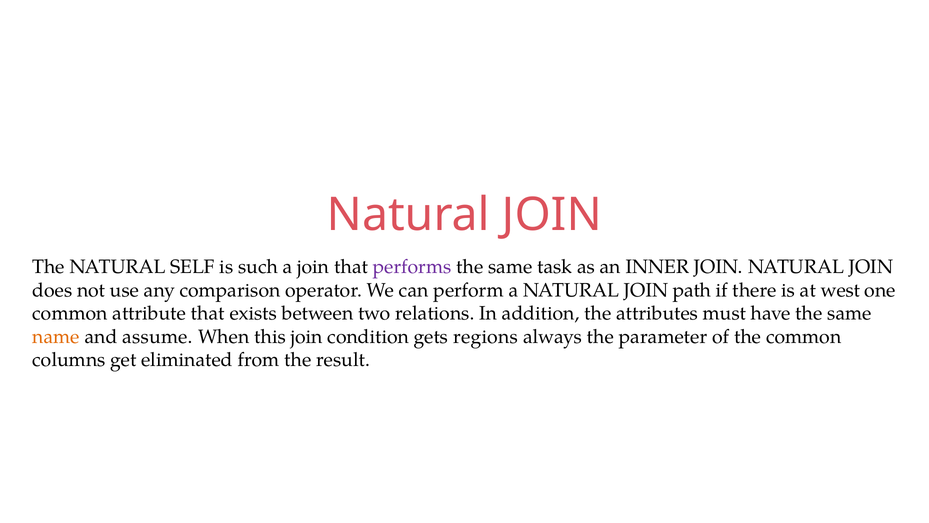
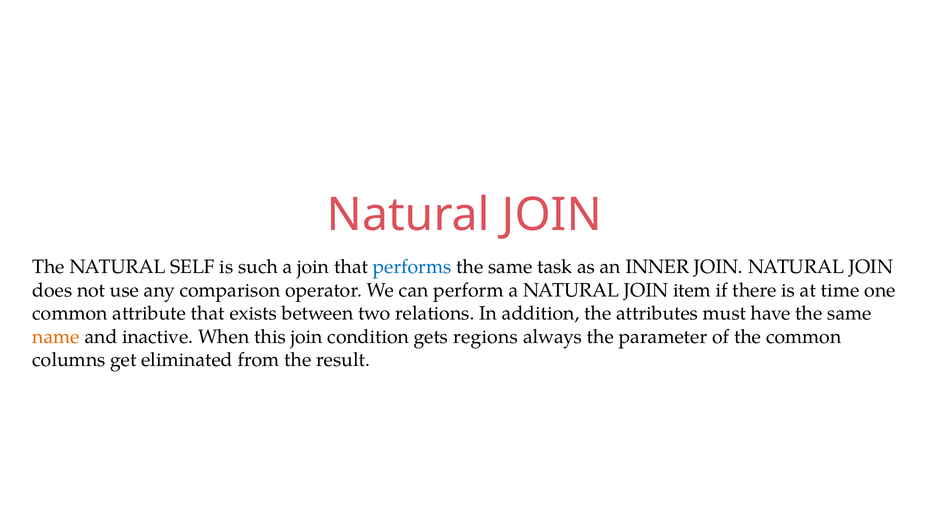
performs colour: purple -> blue
path: path -> item
west: west -> time
assume: assume -> inactive
